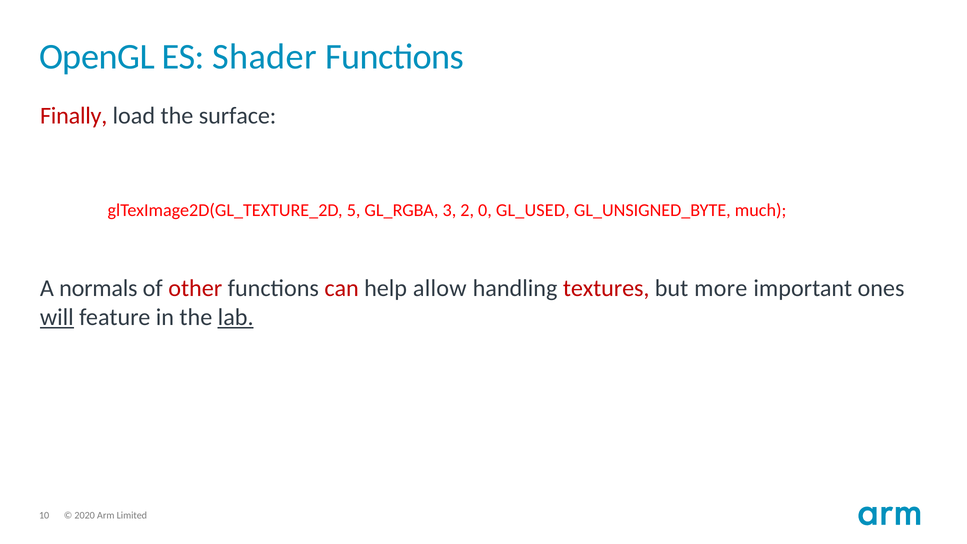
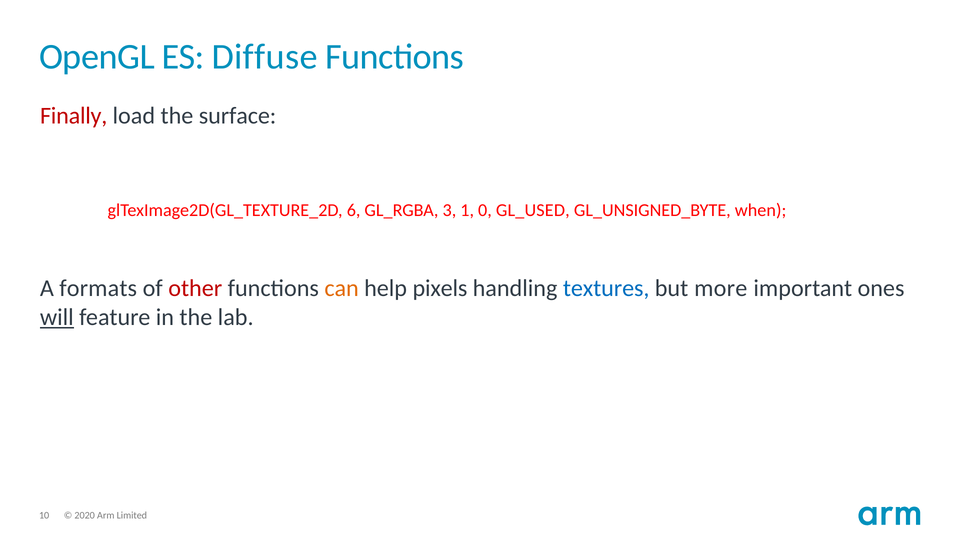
Shader: Shader -> Diffuse
5: 5 -> 6
2: 2 -> 1
much: much -> when
normals: normals -> formats
can colour: red -> orange
allow: allow -> pixels
textures colour: red -> blue
lab underline: present -> none
